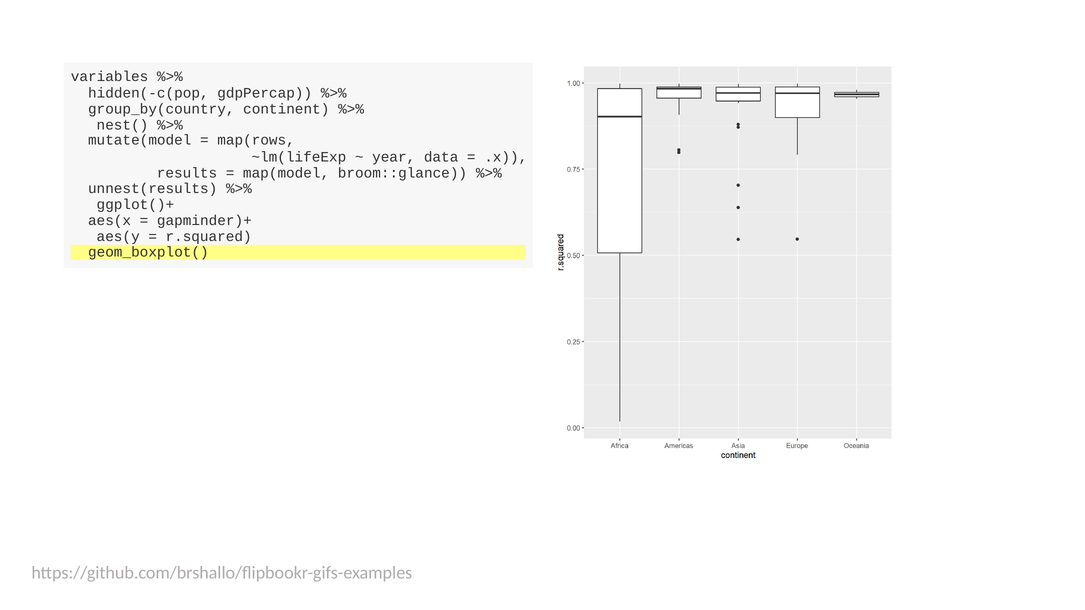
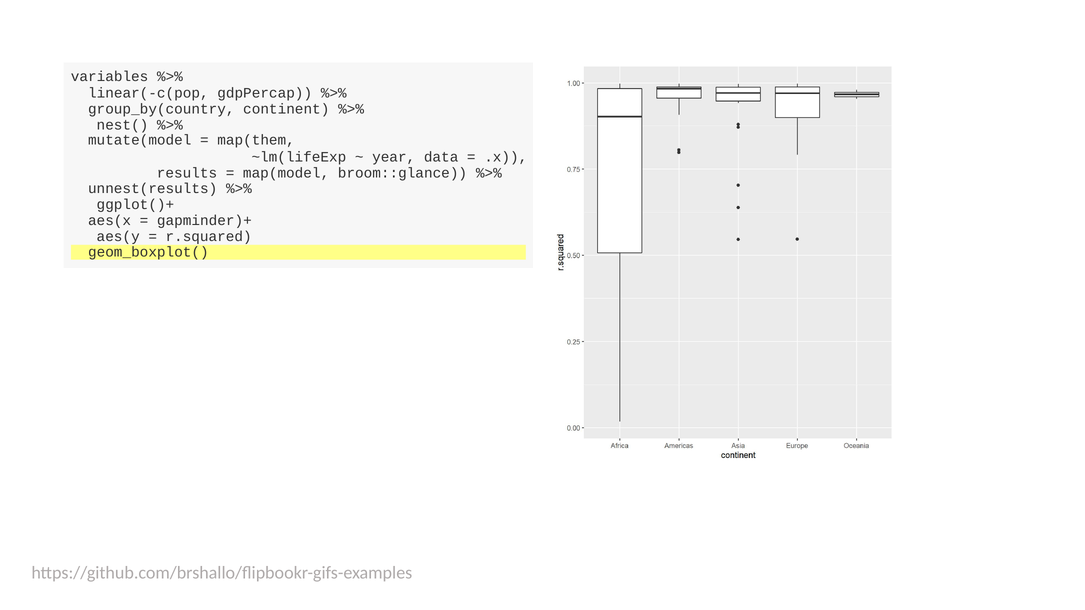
hidden(-c(pop: hidden(-c(pop -> linear(-c(pop
map(rows: map(rows -> map(them
